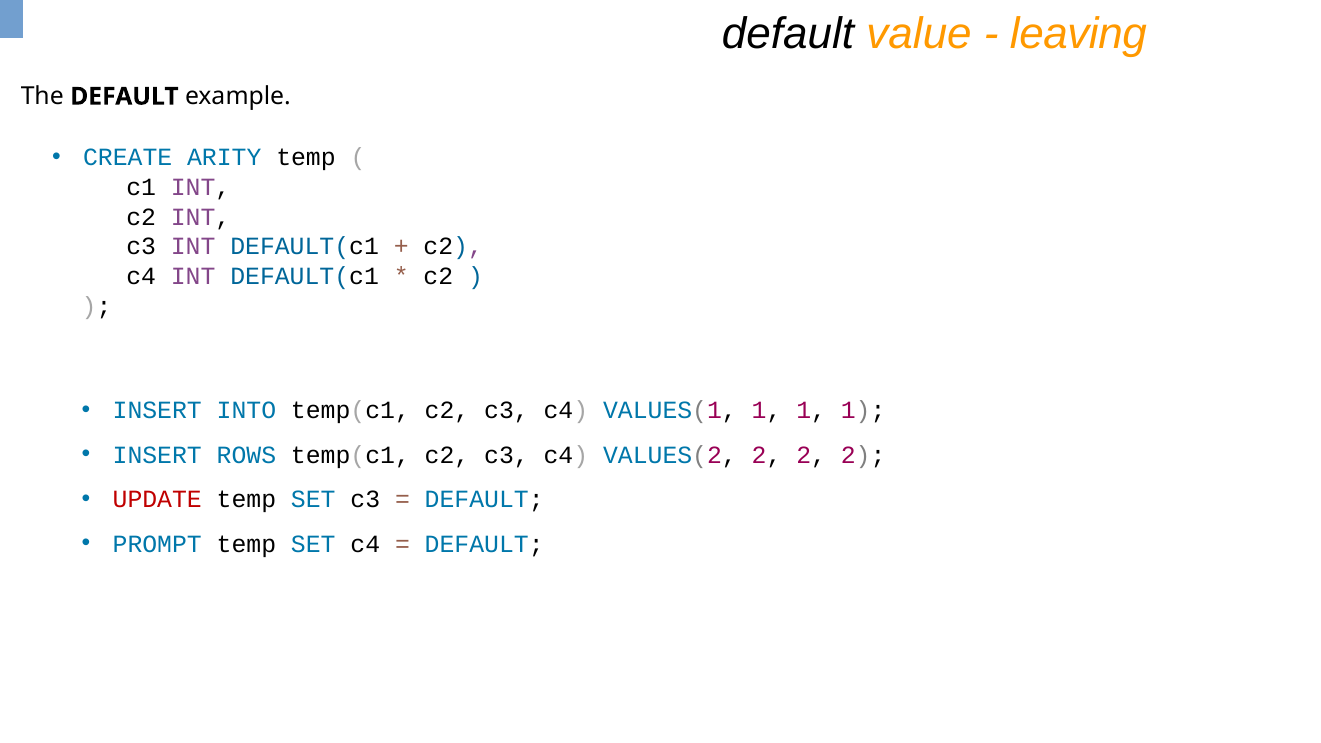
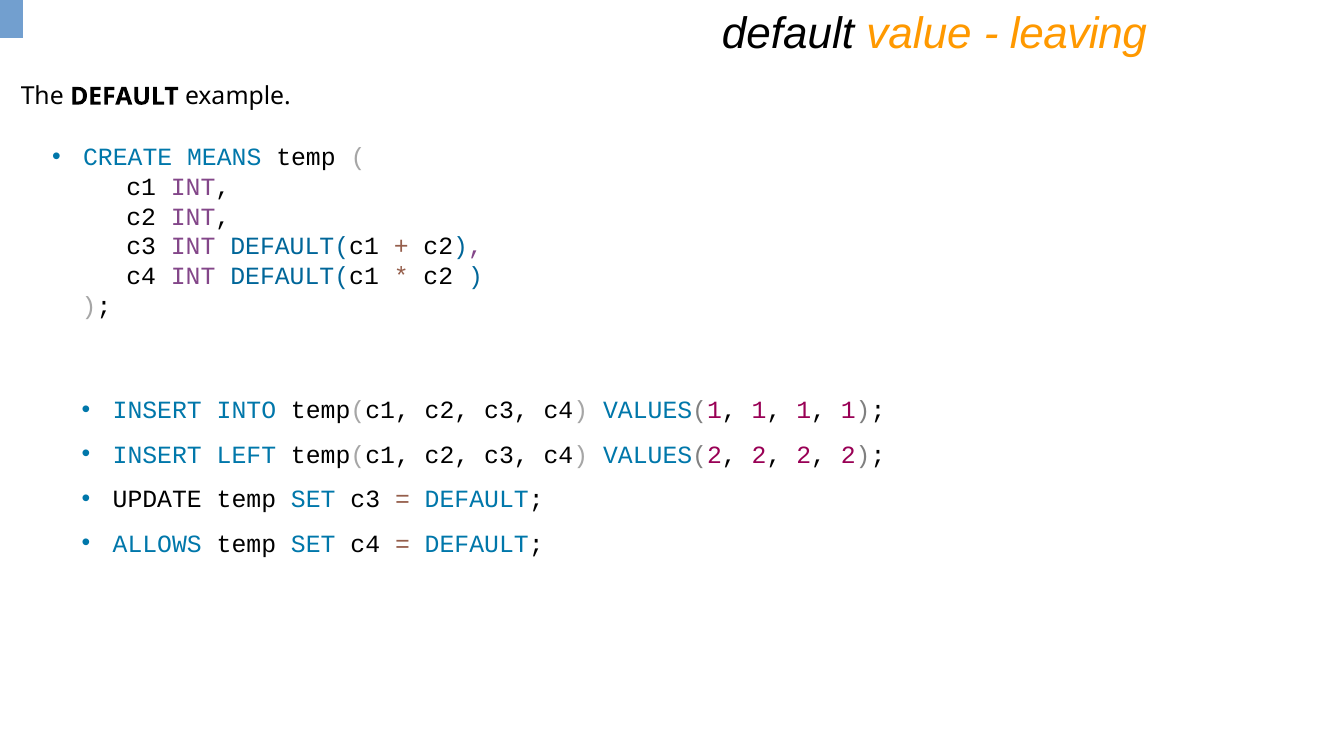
ARITY: ARITY -> MEANS
ROWS: ROWS -> LEFT
UPDATE colour: red -> black
PROMPT: PROMPT -> ALLOWS
